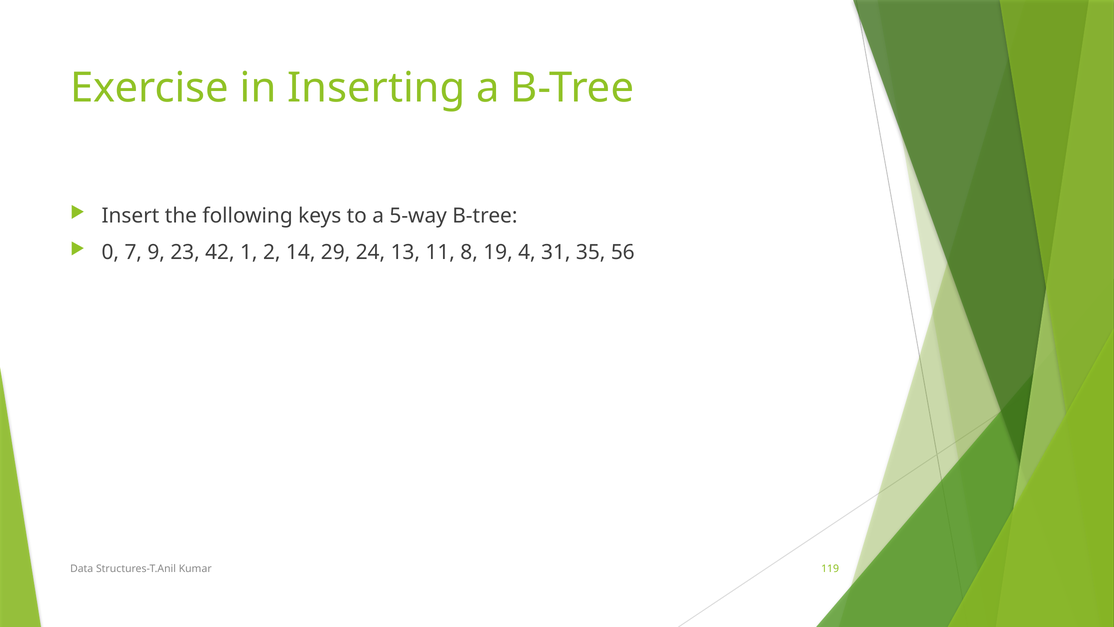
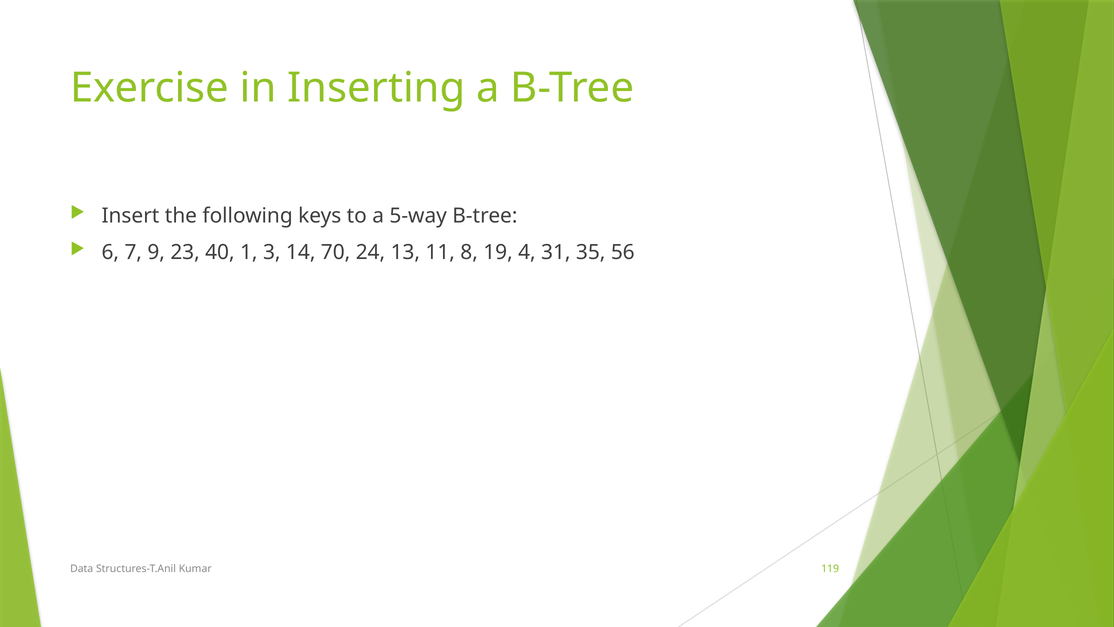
0: 0 -> 6
42: 42 -> 40
2: 2 -> 3
29: 29 -> 70
